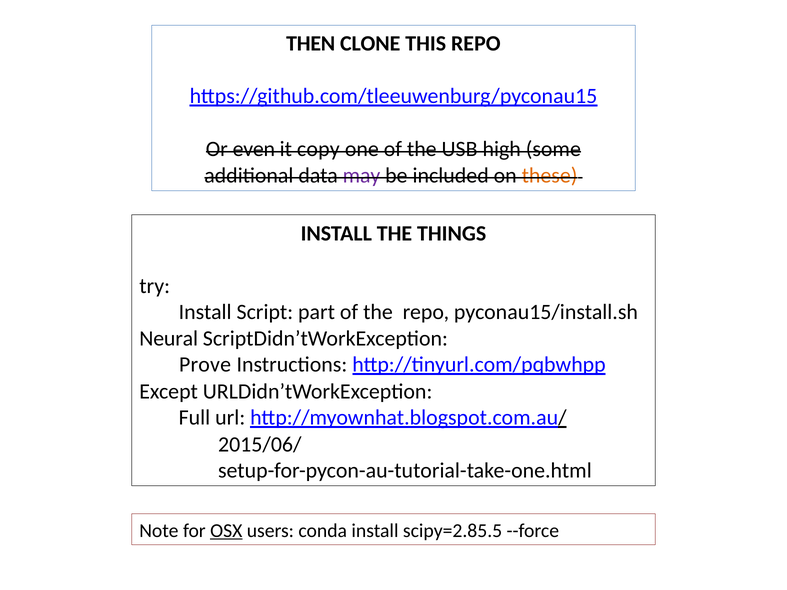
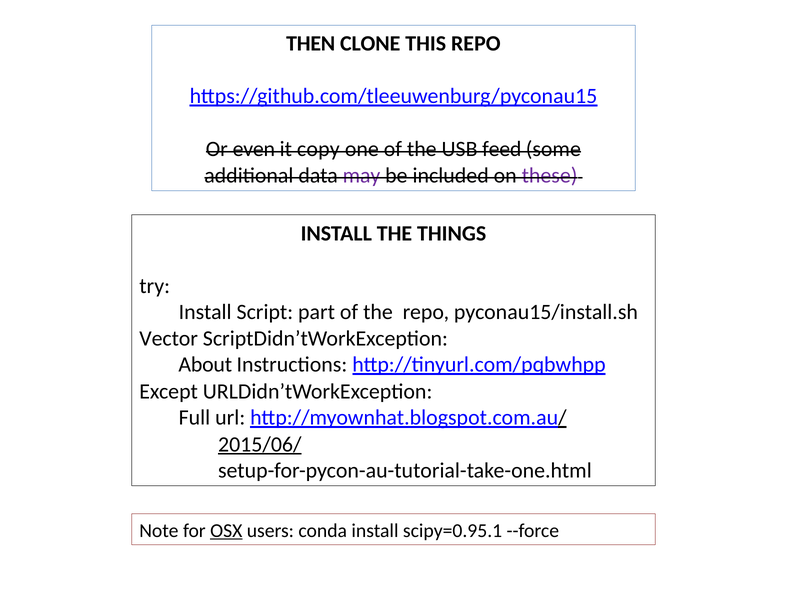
high: high -> feed
these colour: orange -> purple
Neural: Neural -> Vector
Prove: Prove -> About
2015/06/ underline: none -> present
scipy=2.85.5: scipy=2.85.5 -> scipy=0.95.1
